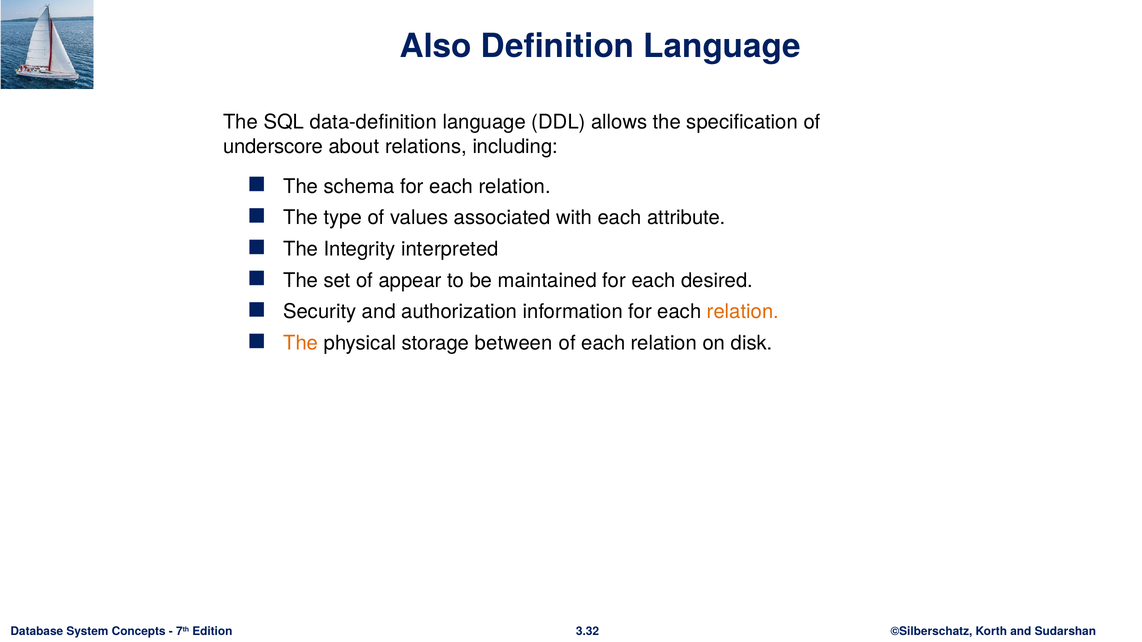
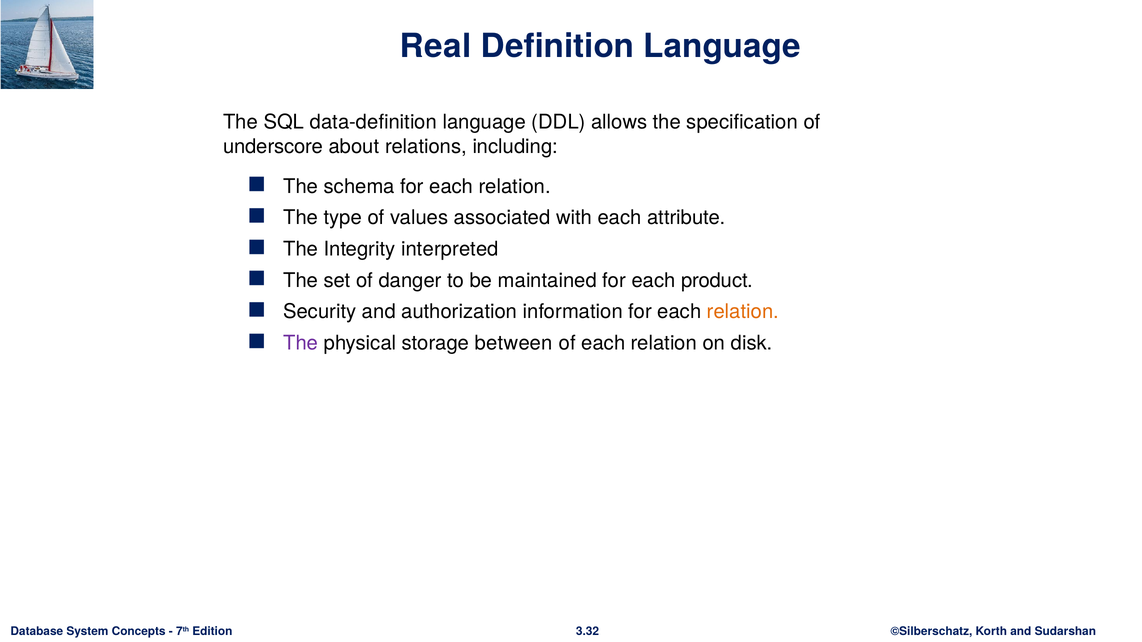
Also: Also -> Real
appear: appear -> danger
desired: desired -> product
The at (301, 343) colour: orange -> purple
